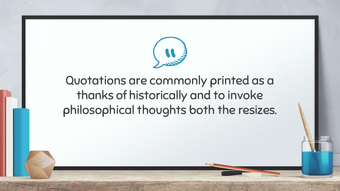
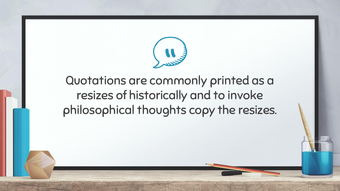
thanks at (95, 95): thanks -> resizes
both: both -> copy
